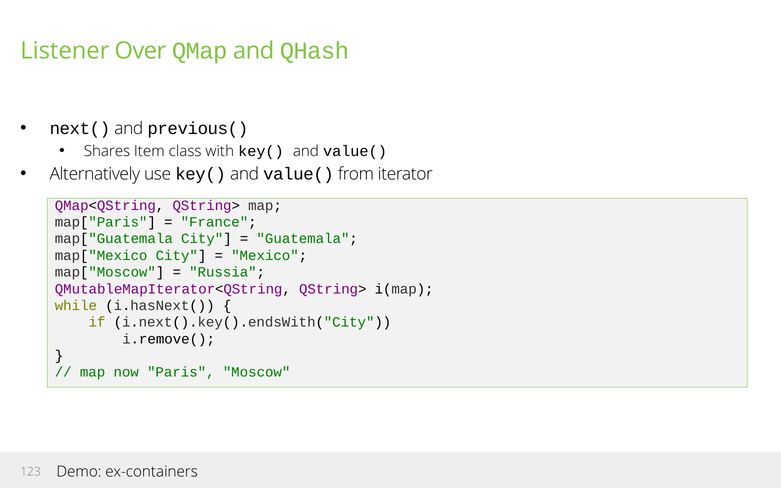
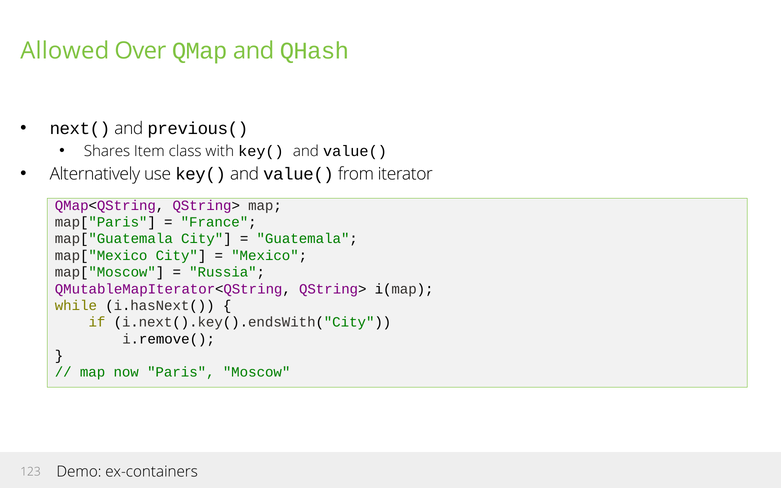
Listener: Listener -> Allowed
